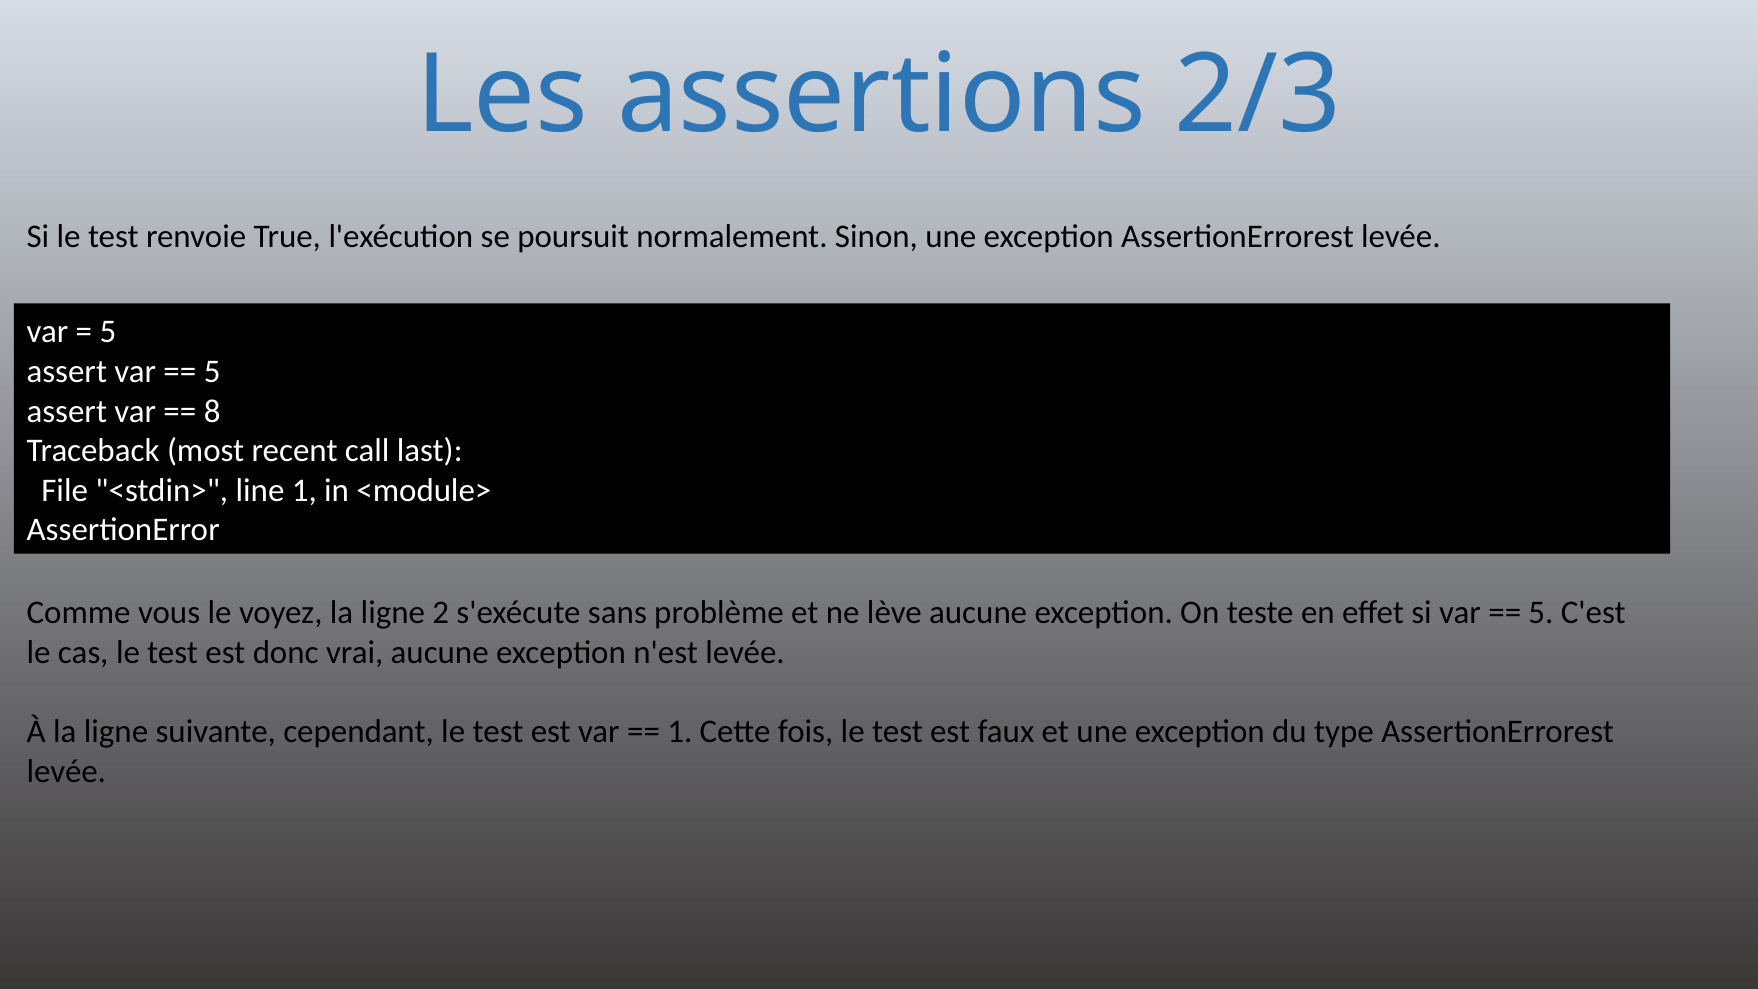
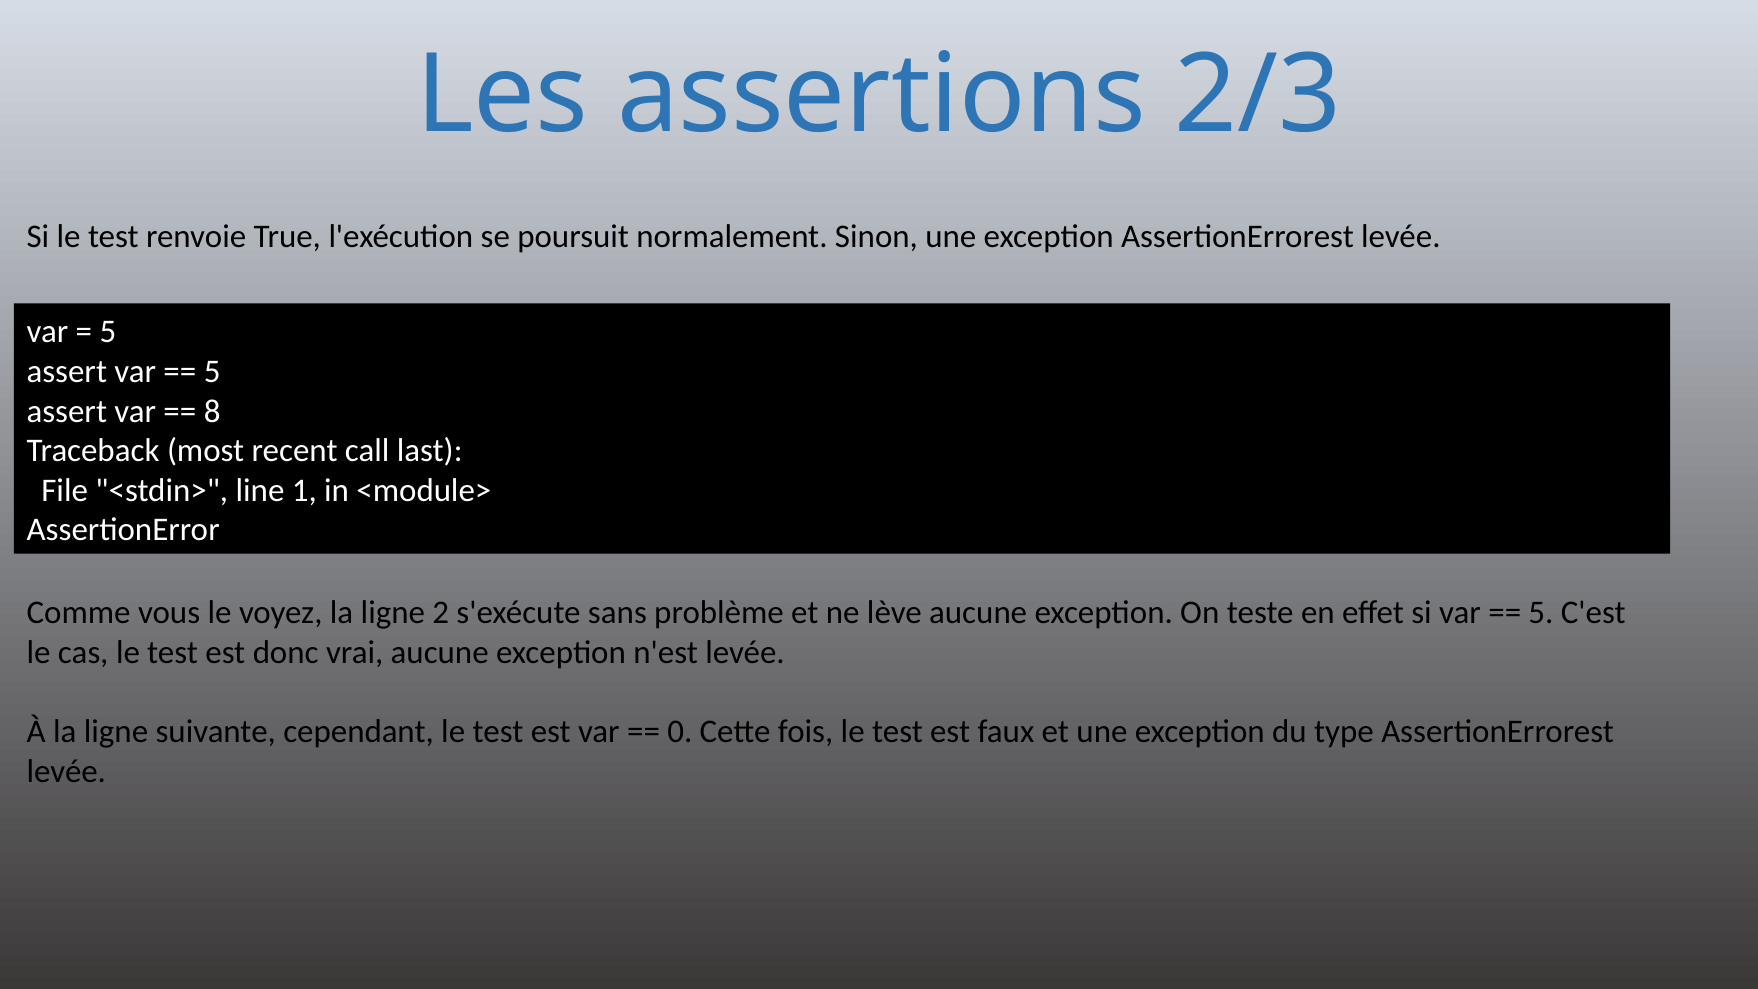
1 at (680, 732): 1 -> 0
